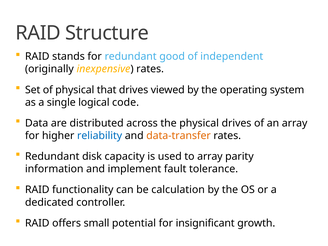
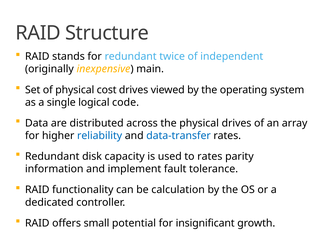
good: good -> twice
inexpensive rates: rates -> main
that: that -> cost
data-transfer colour: orange -> blue
to array: array -> rates
